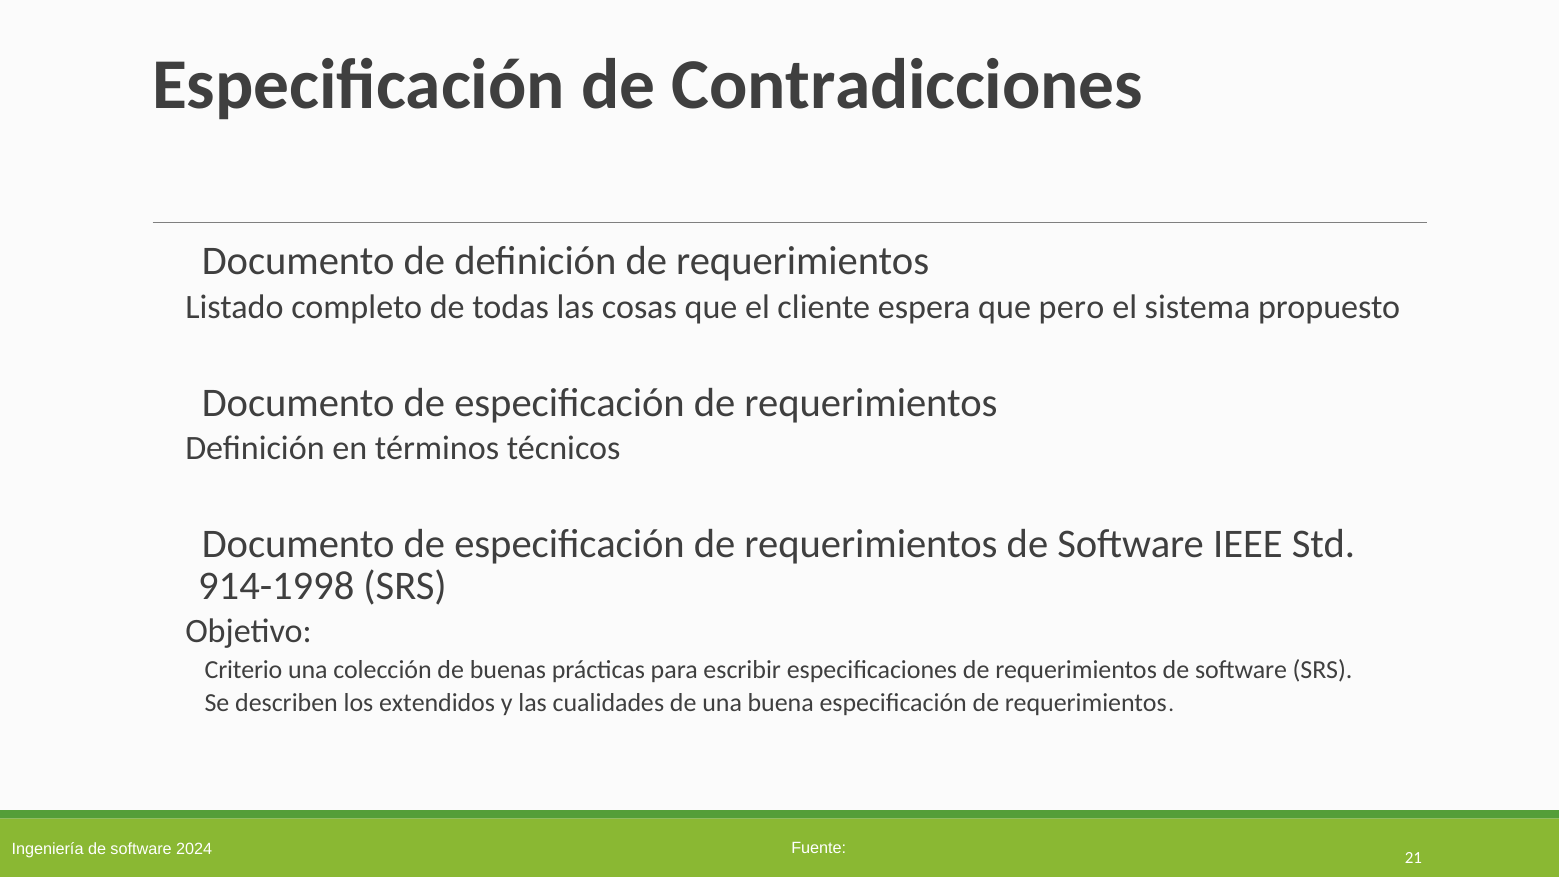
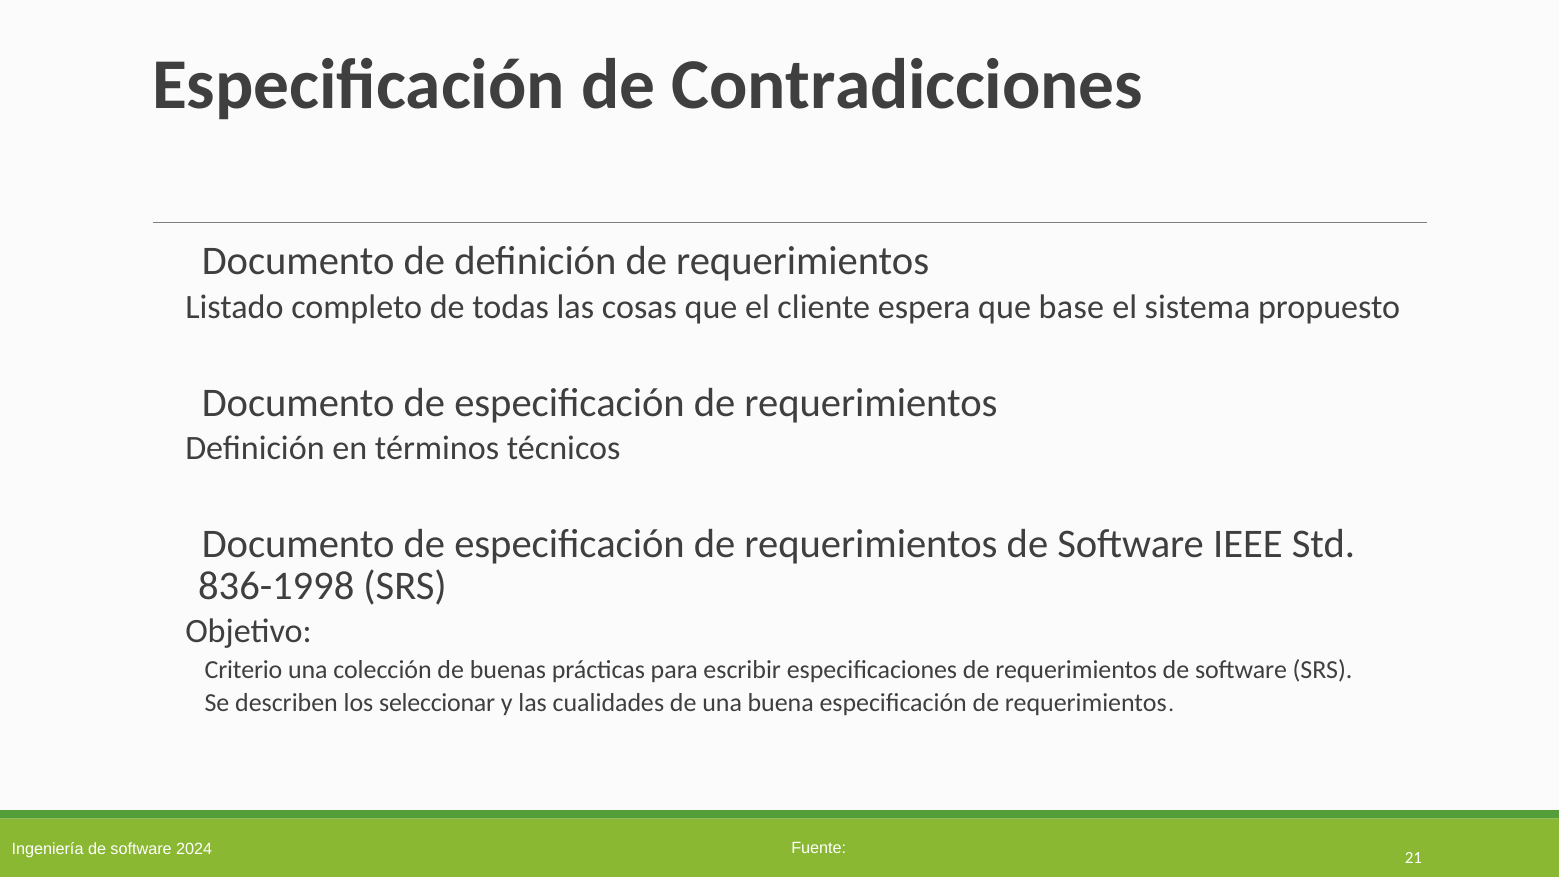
pero: pero -> base
914-1998: 914-1998 -> 836-1998
extendidos: extendidos -> seleccionar
